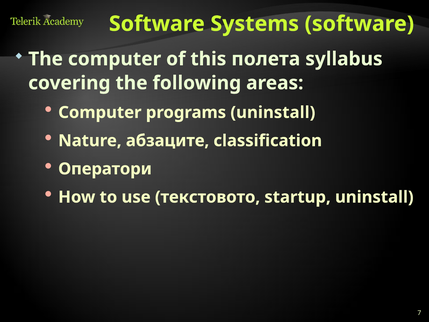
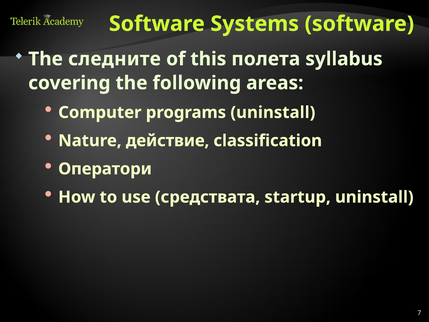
The computer: computer -> следните
абзаците: абзаците -> действие
текстовото: текстовото -> средствата
